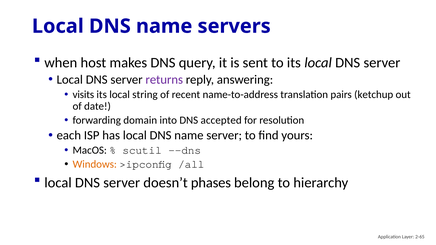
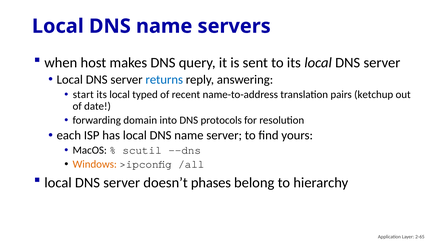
returns colour: purple -> blue
visits: visits -> start
string: string -> typed
accepted: accepted -> protocols
